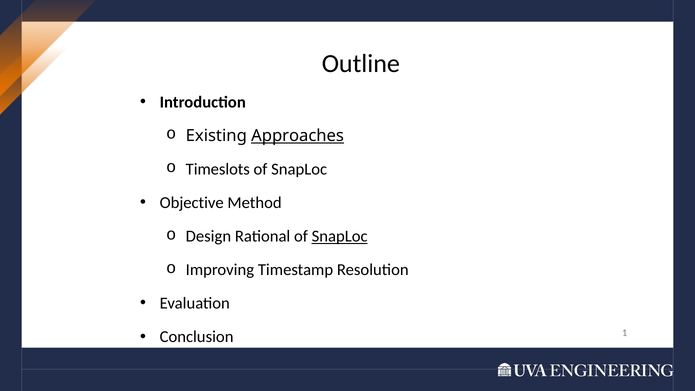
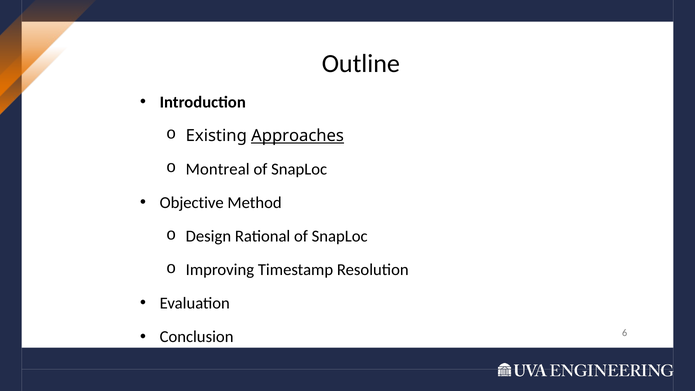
Timeslots: Timeslots -> Montreal
SnapLoc at (340, 236) underline: present -> none
1: 1 -> 6
